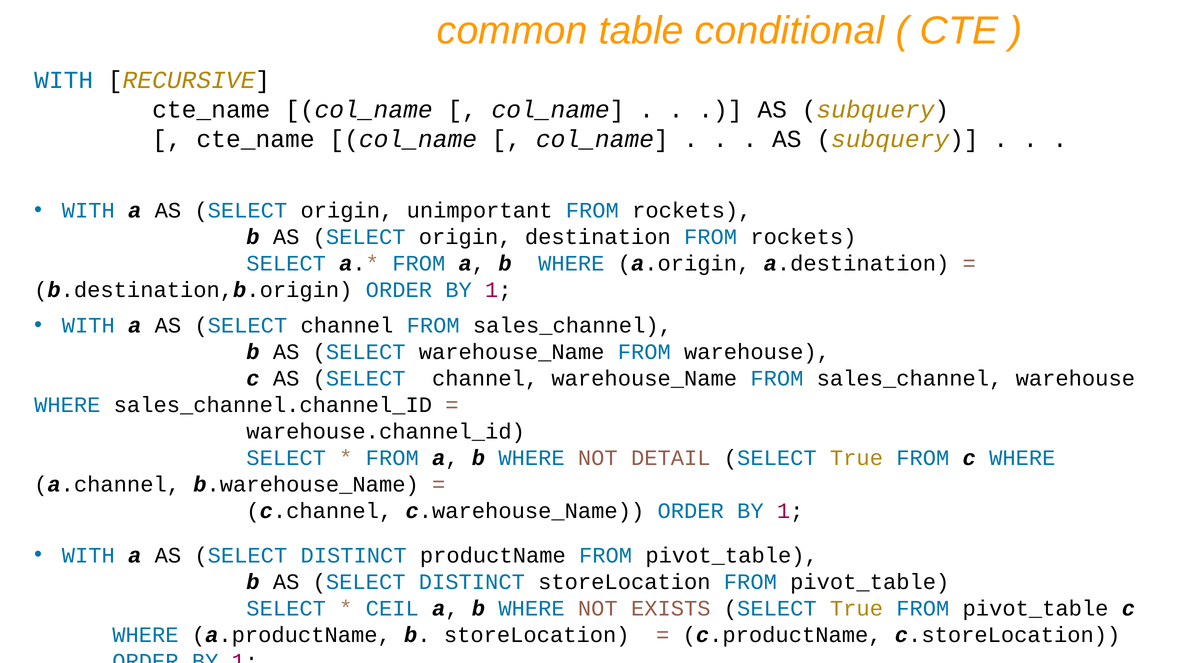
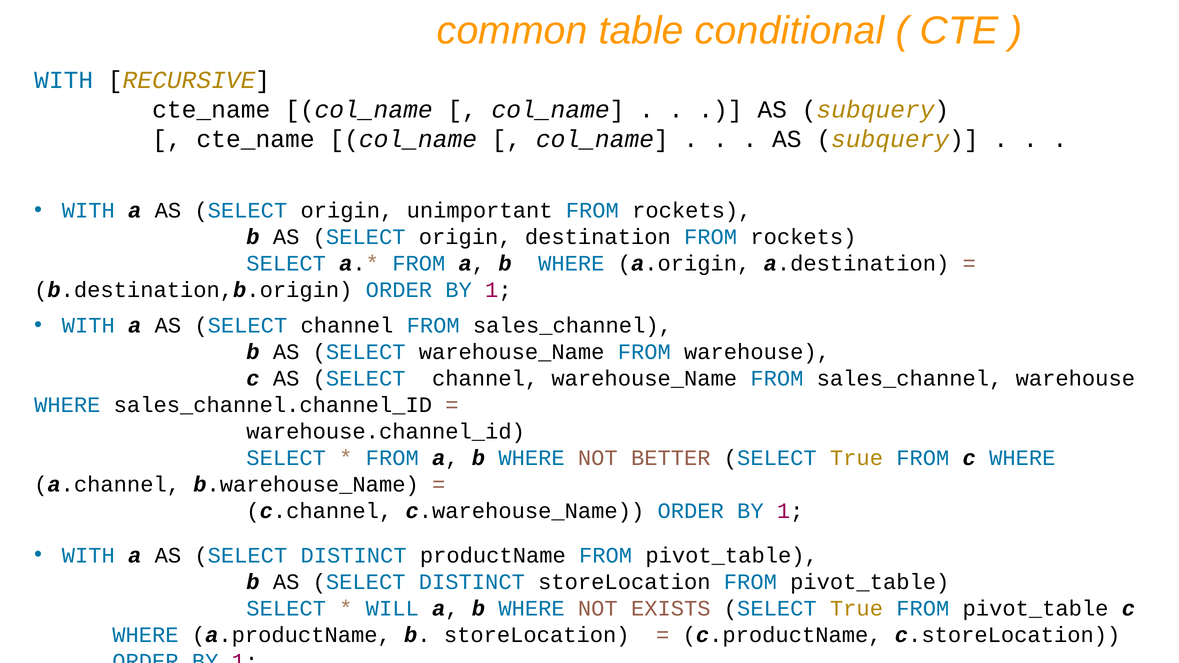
DETAIL: DETAIL -> BETTER
CEIL: CEIL -> WILL
